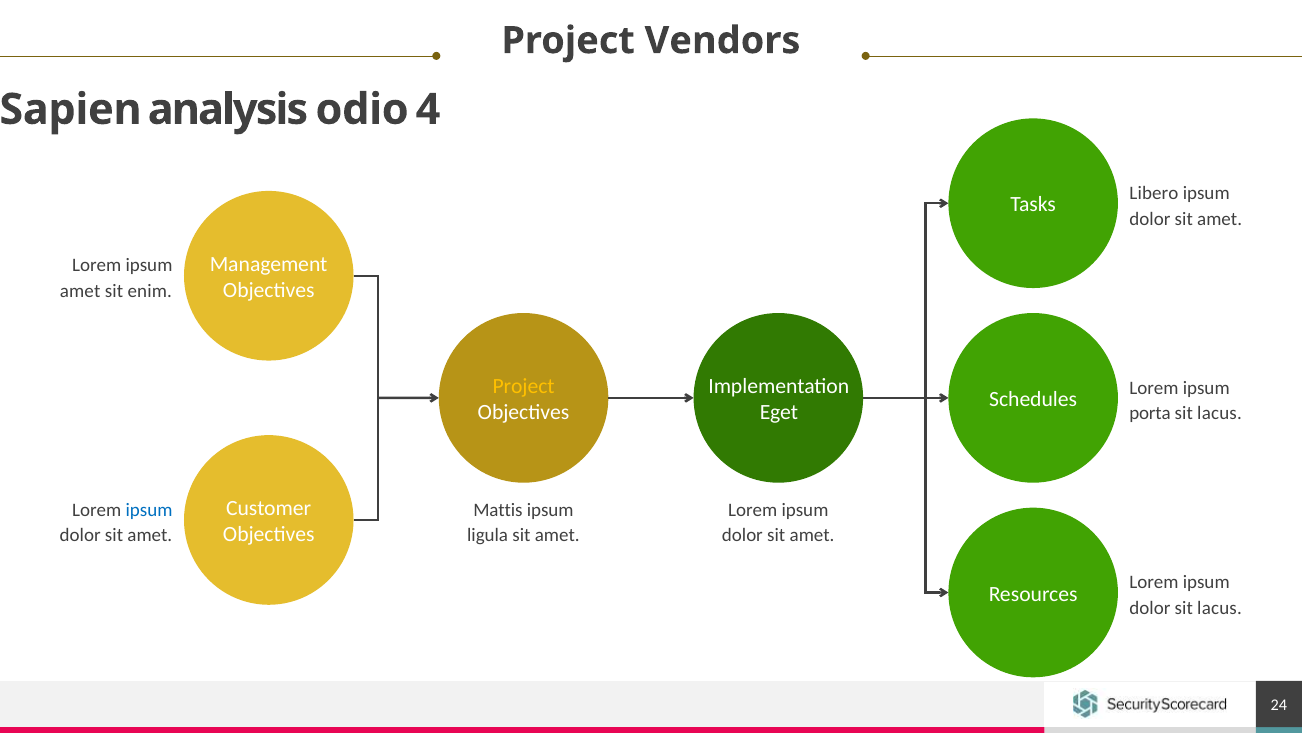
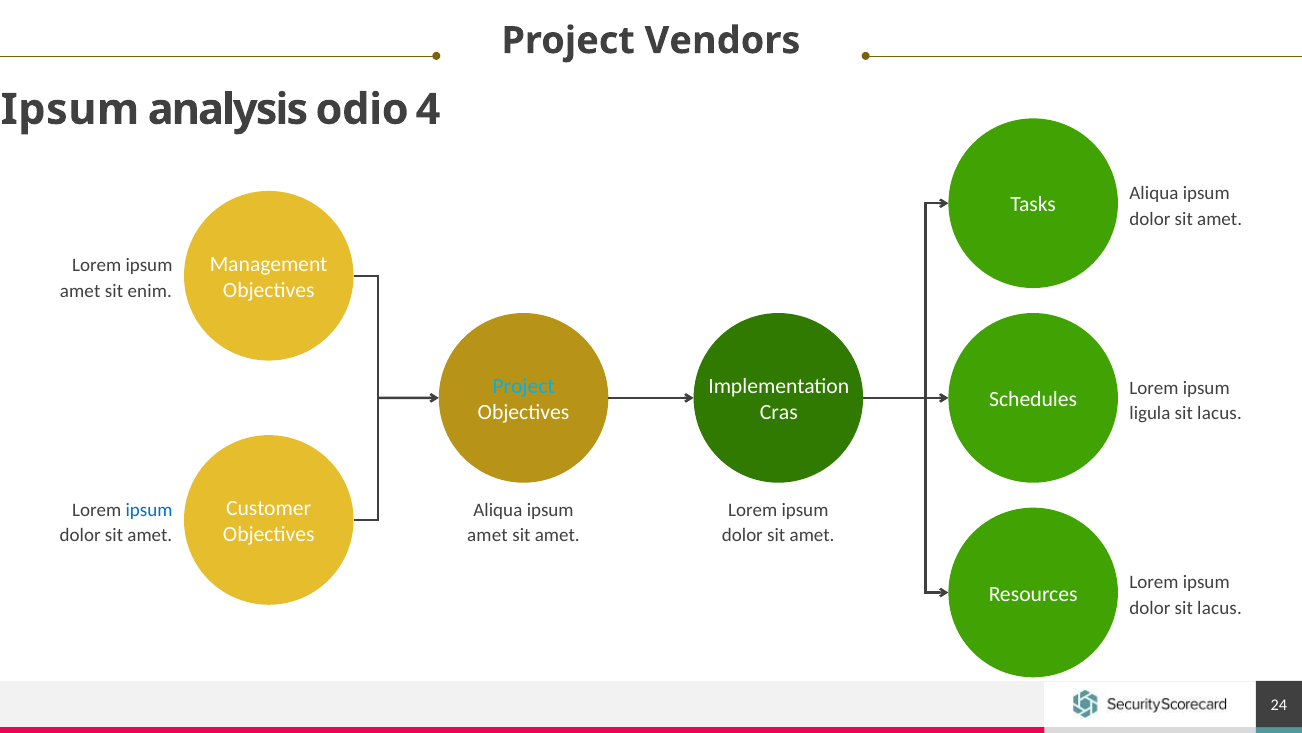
Sapien at (70, 109): Sapien -> Ipsum
Libero at (1154, 193): Libero -> Aliqua
Project at (524, 386) colour: yellow -> light blue
Eget: Eget -> Cras
porta: porta -> ligula
Mattis at (498, 509): Mattis -> Aliqua
ligula at (488, 535): ligula -> amet
